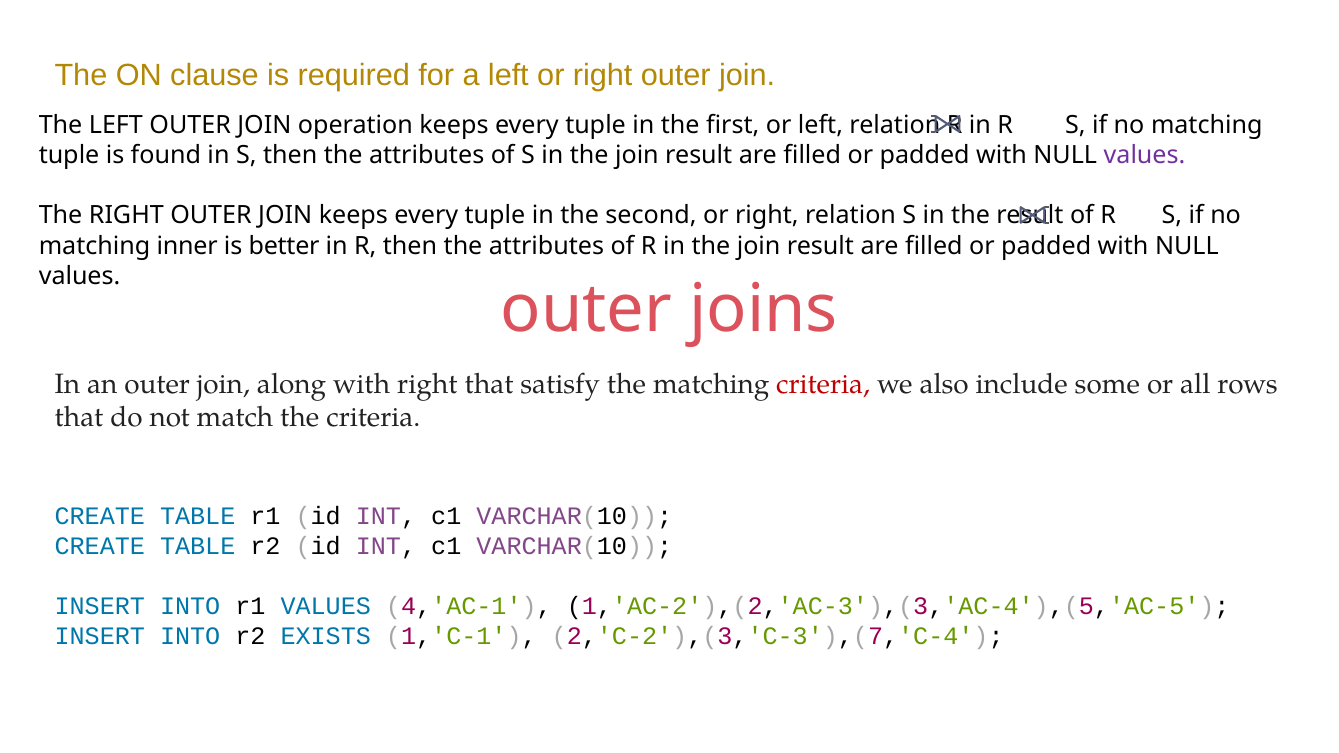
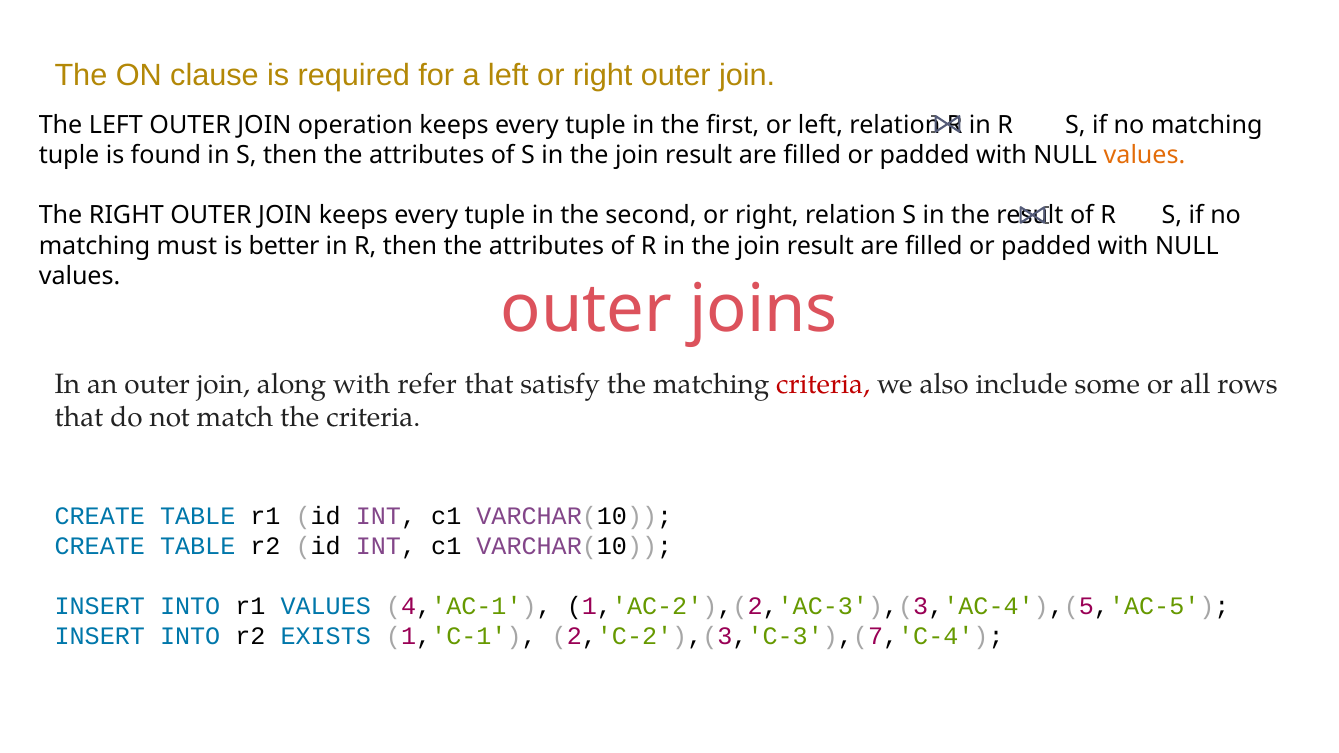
values at (1145, 155) colour: purple -> orange
inner: inner -> must
with right: right -> refer
